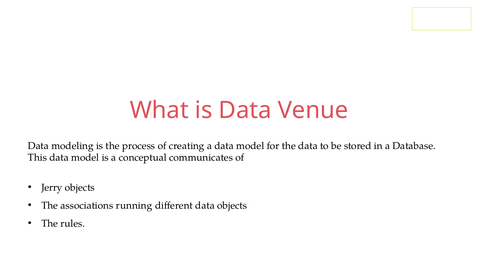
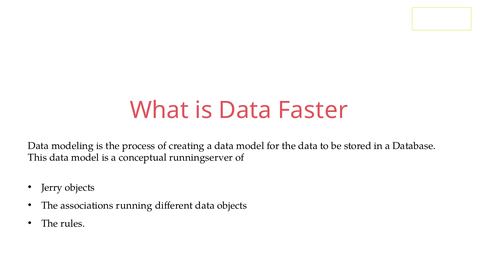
Venue: Venue -> Faster
communicates: communicates -> runningserver
